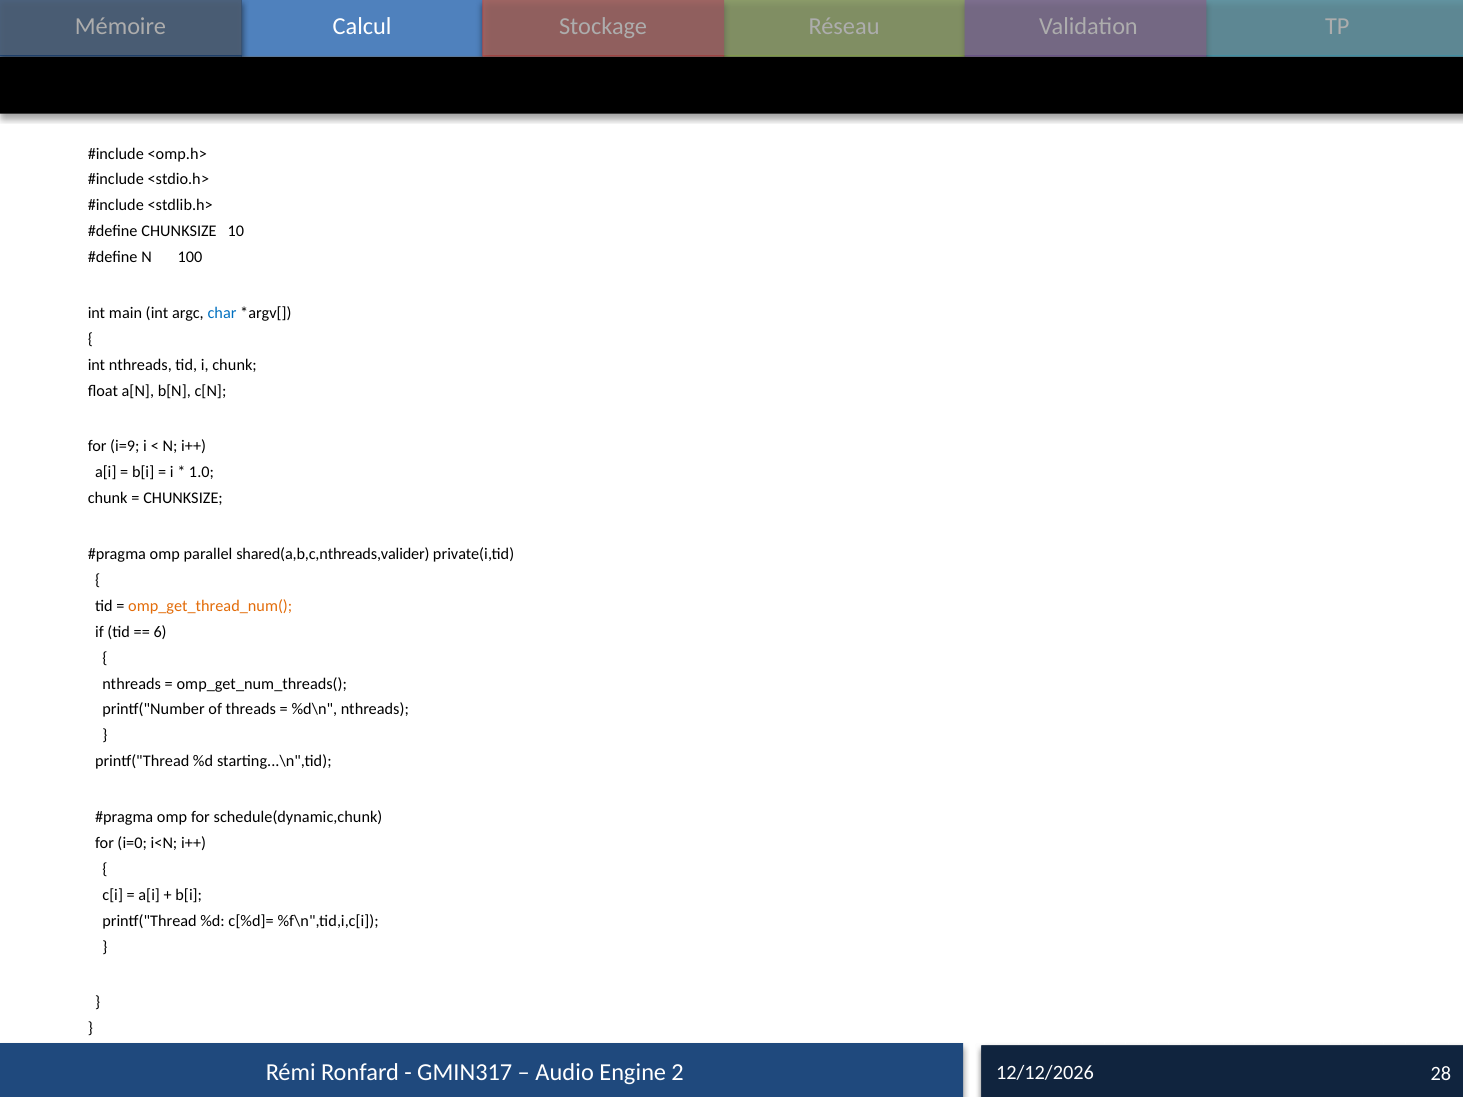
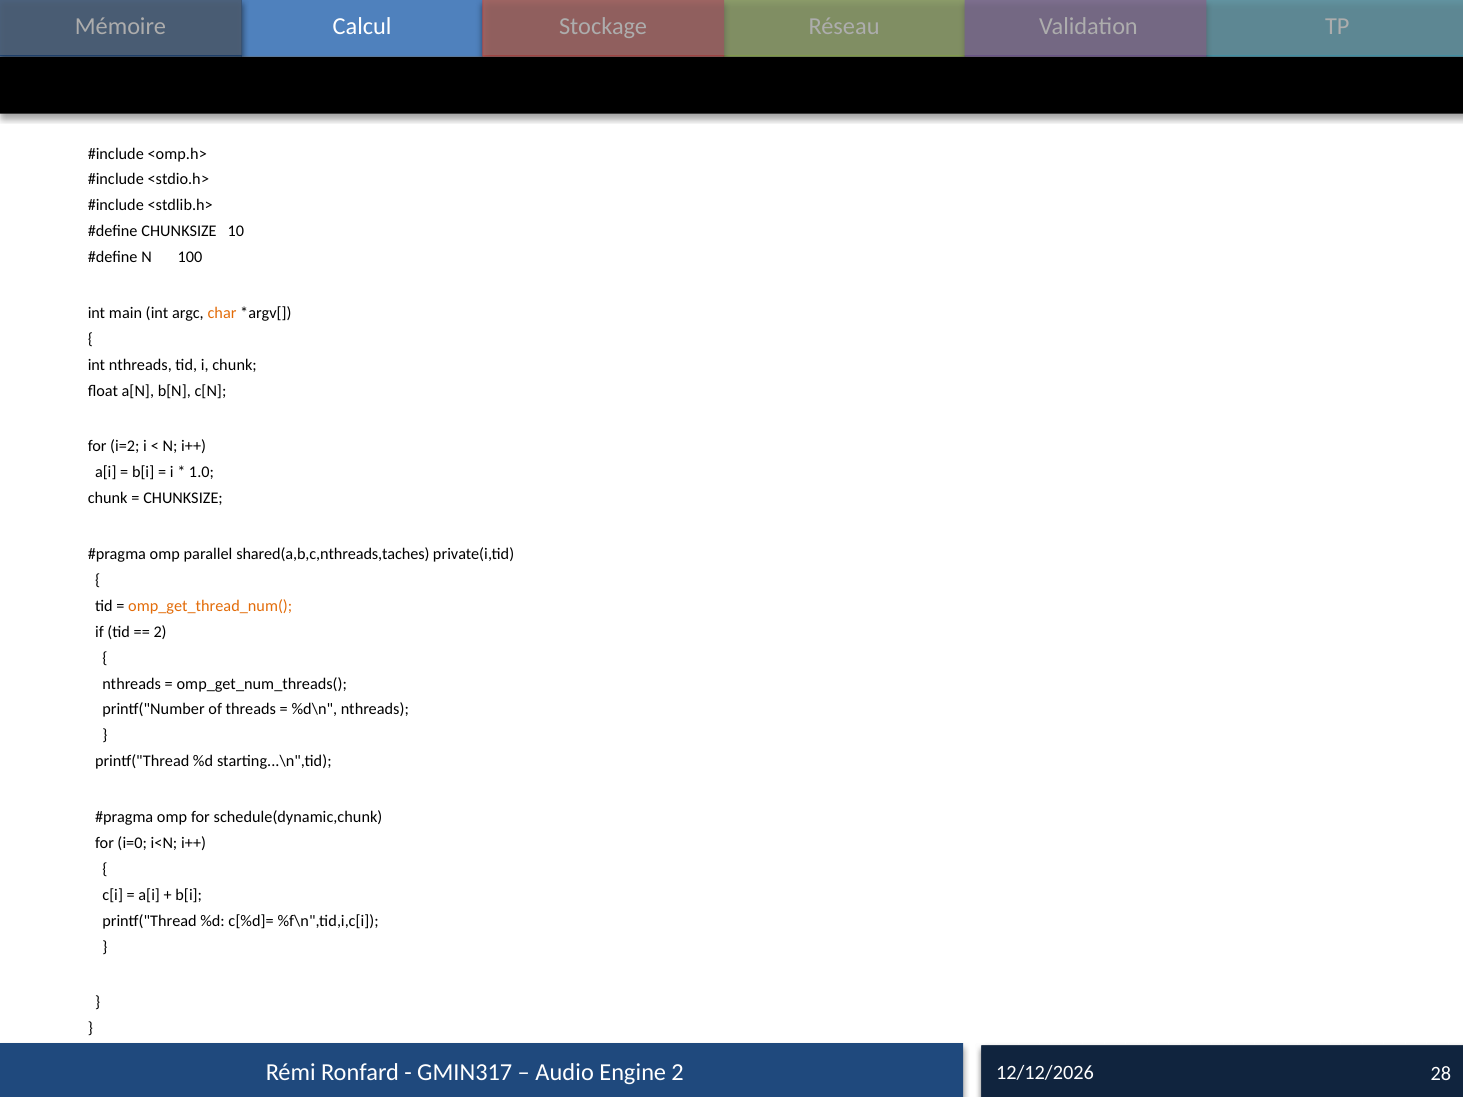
char colour: blue -> orange
i=9: i=9 -> i=2
shared(a,b,c,nthreads,valider: shared(a,b,c,nthreads,valider -> shared(a,b,c,nthreads,taches
6 at (160, 632): 6 -> 2
